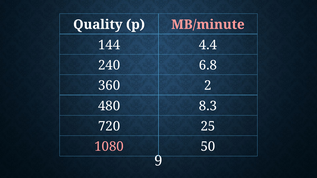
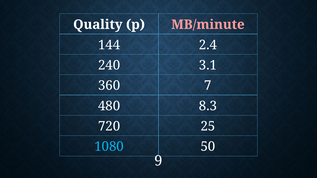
4.4: 4.4 -> 2.4
6.8: 6.8 -> 3.1
2: 2 -> 7
1080 colour: pink -> light blue
